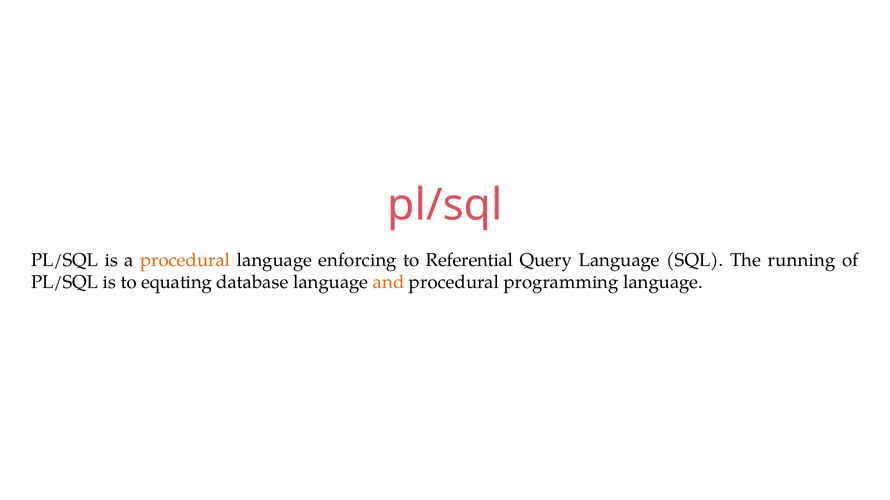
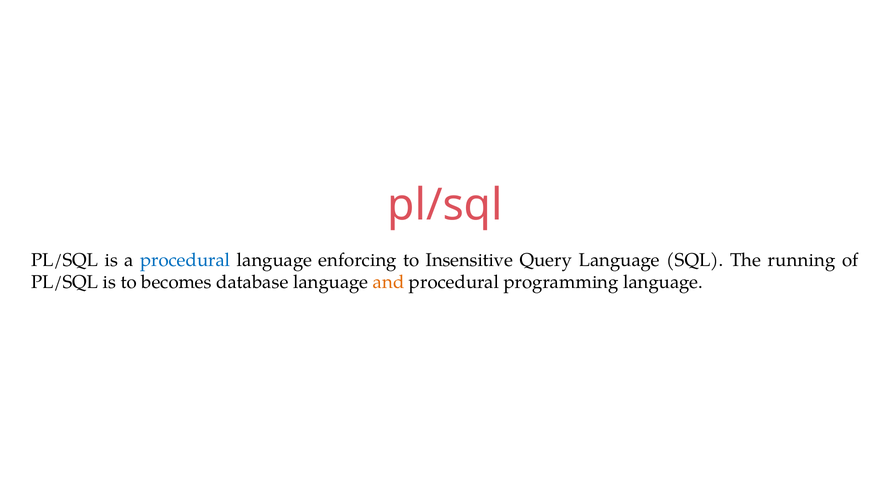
procedural at (185, 260) colour: orange -> blue
Referential: Referential -> Insensitive
equating: equating -> becomes
